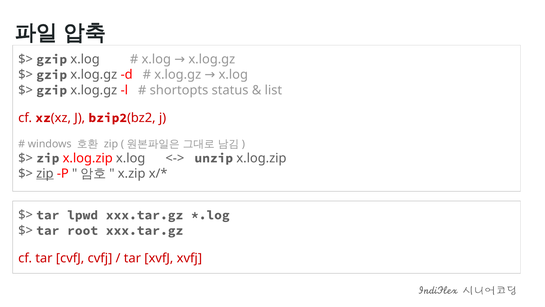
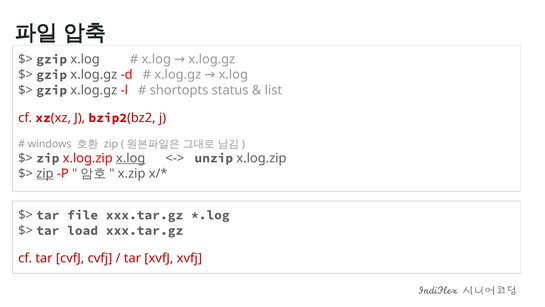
x.log at (131, 158) underline: none -> present
lpwd: lpwd -> file
root: root -> load
